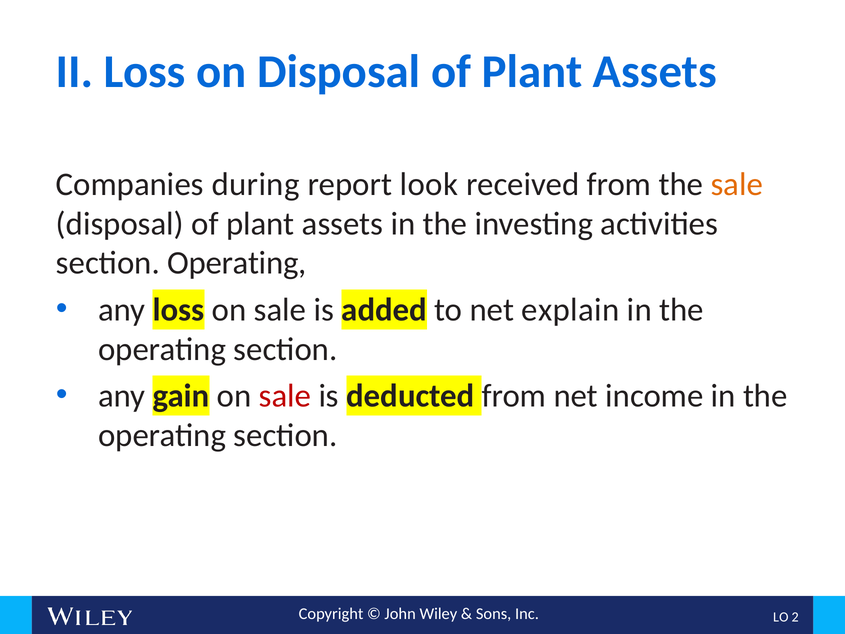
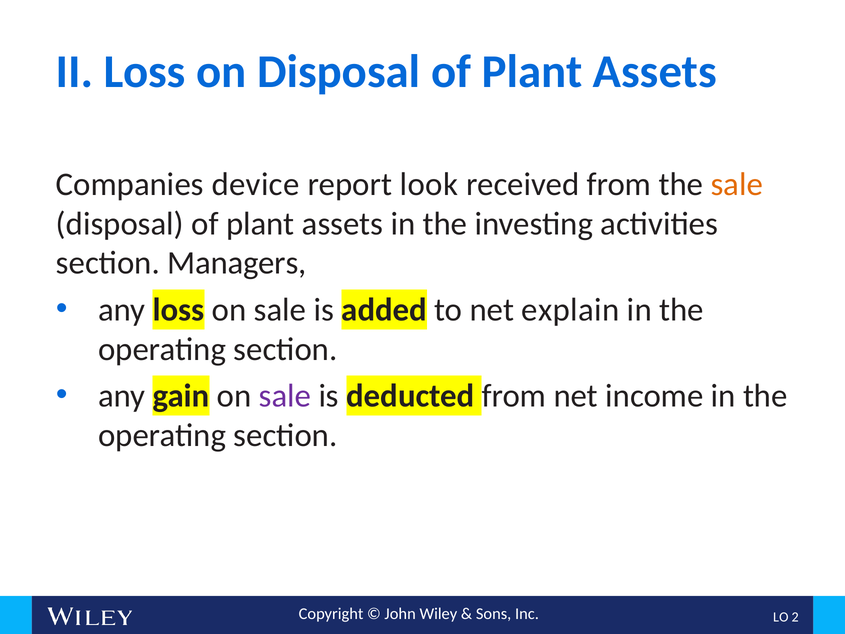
during: during -> device
section Operating: Operating -> Managers
sale at (285, 396) colour: red -> purple
